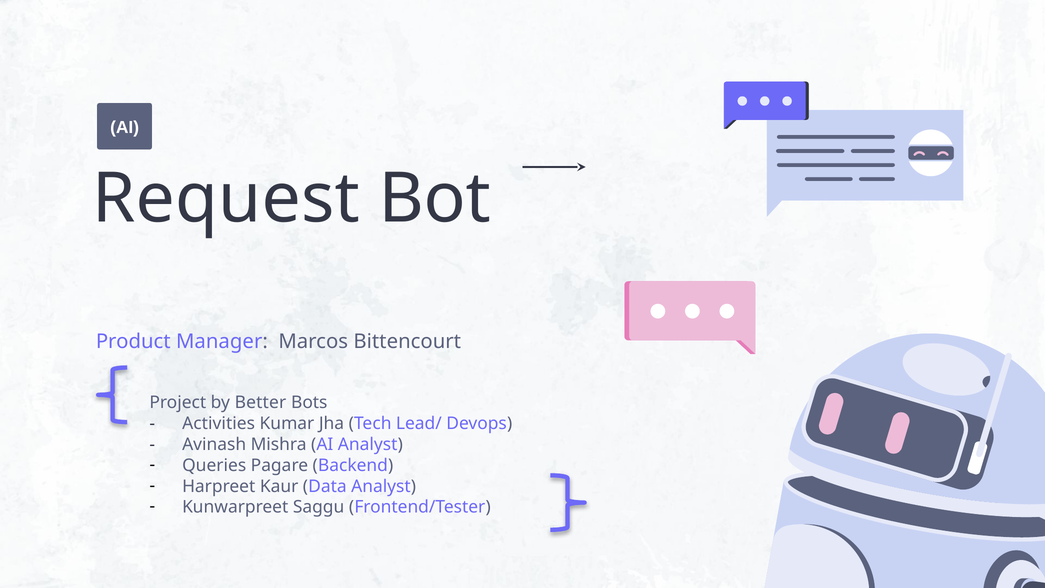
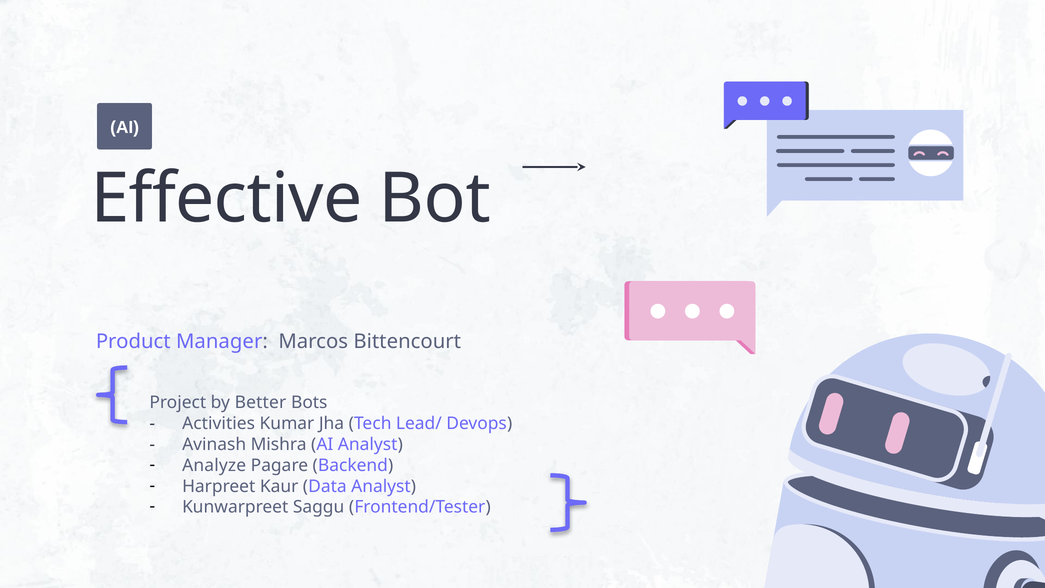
Request: Request -> Effective
Queries: Queries -> Analyze
